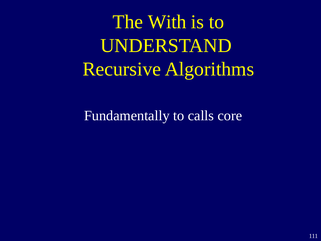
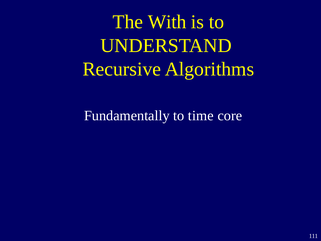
calls: calls -> time
